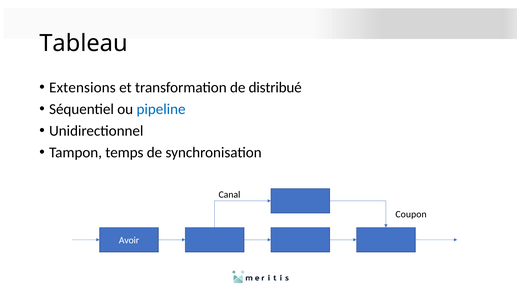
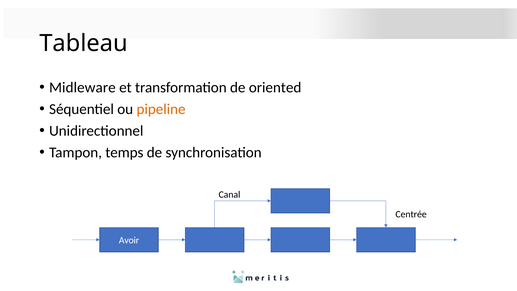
Extensions: Extensions -> Midleware
distribué: distribué -> oriented
pipeline colour: blue -> orange
Coupon: Coupon -> Centrée
